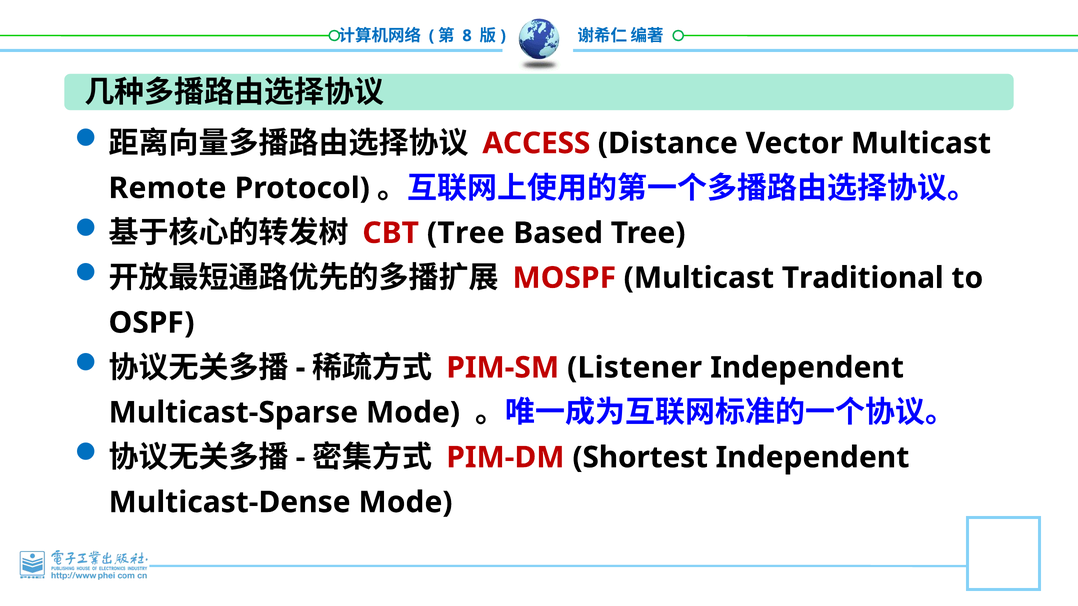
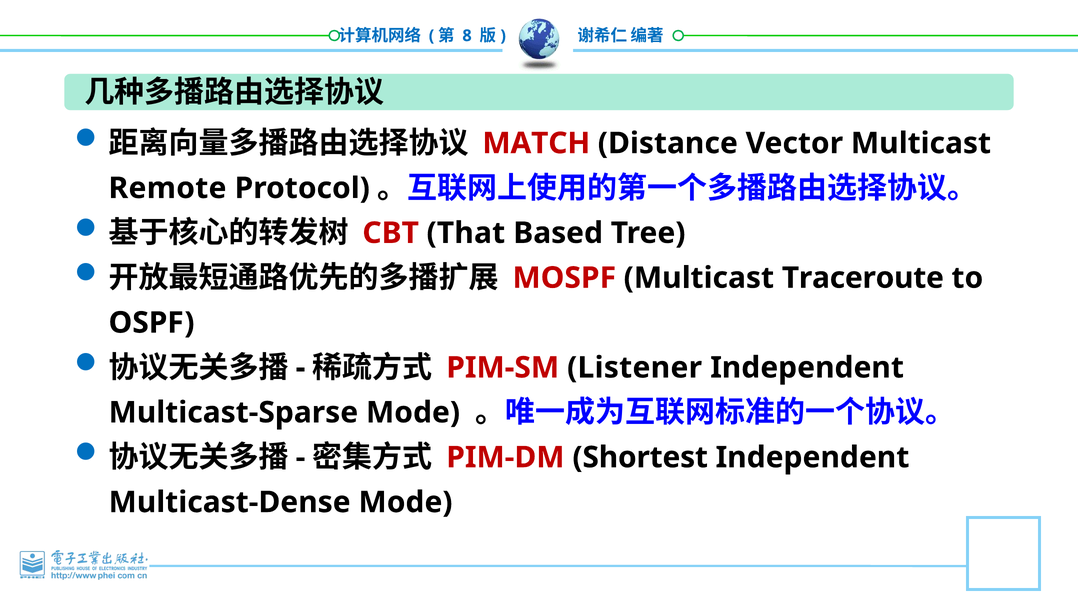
ACCESS: ACCESS -> MATCH
CBT Tree: Tree -> That
Traditional: Traditional -> Traceroute
